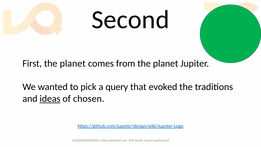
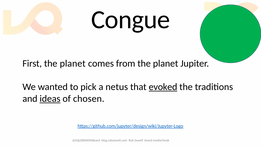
Second: Second -> Congue
query: query -> netus
evoked underline: none -> present
